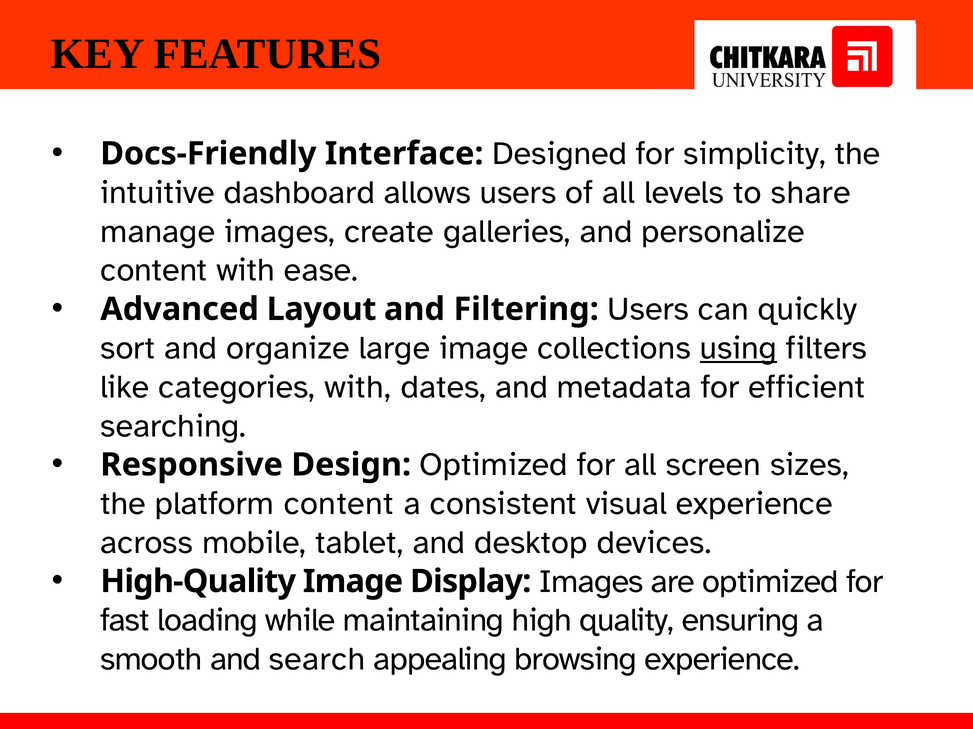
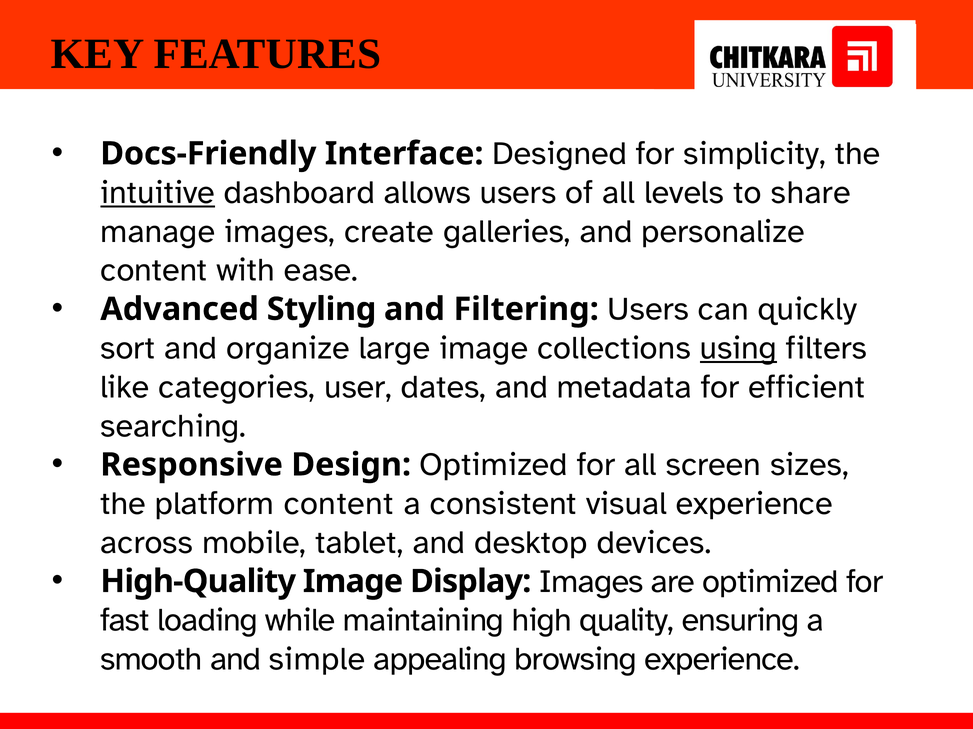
intuitive underline: none -> present
Layout: Layout -> Styling
categories with: with -> user
search: search -> simple
